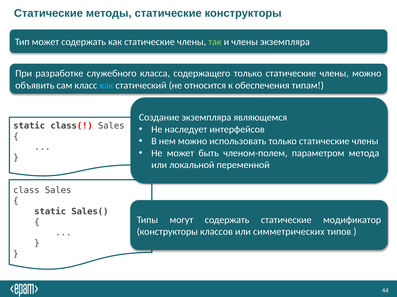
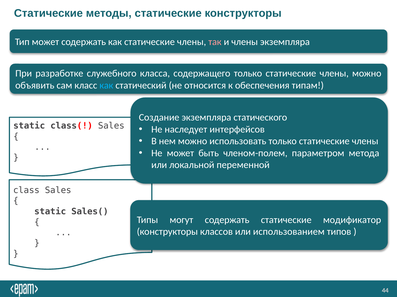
так colour: light green -> pink
являющемся: являющемся -> статического
симметрических: симметрических -> использованием
